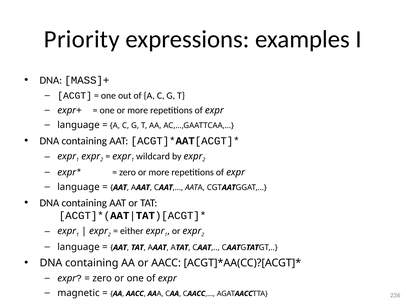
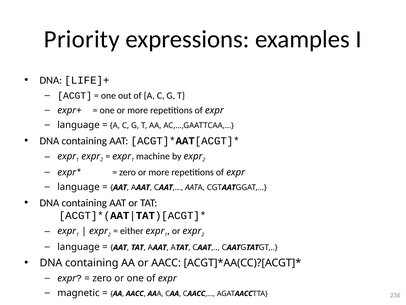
MASS]+: MASS]+ -> LIFE]+
wildcard: wildcard -> machine
